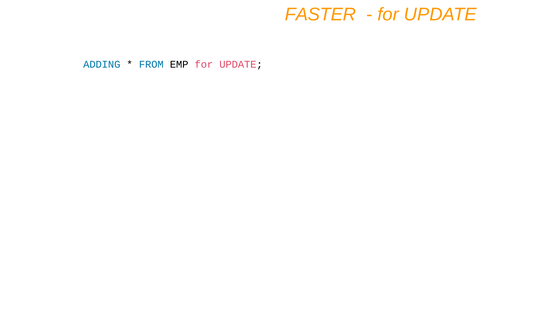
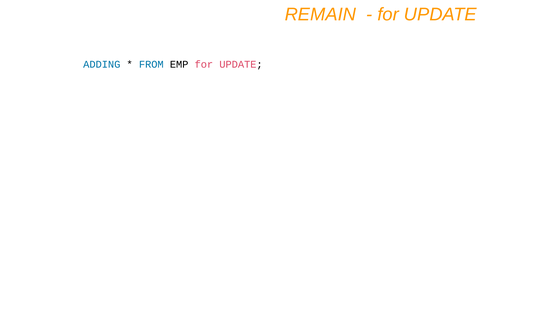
FASTER: FASTER -> REMAIN
